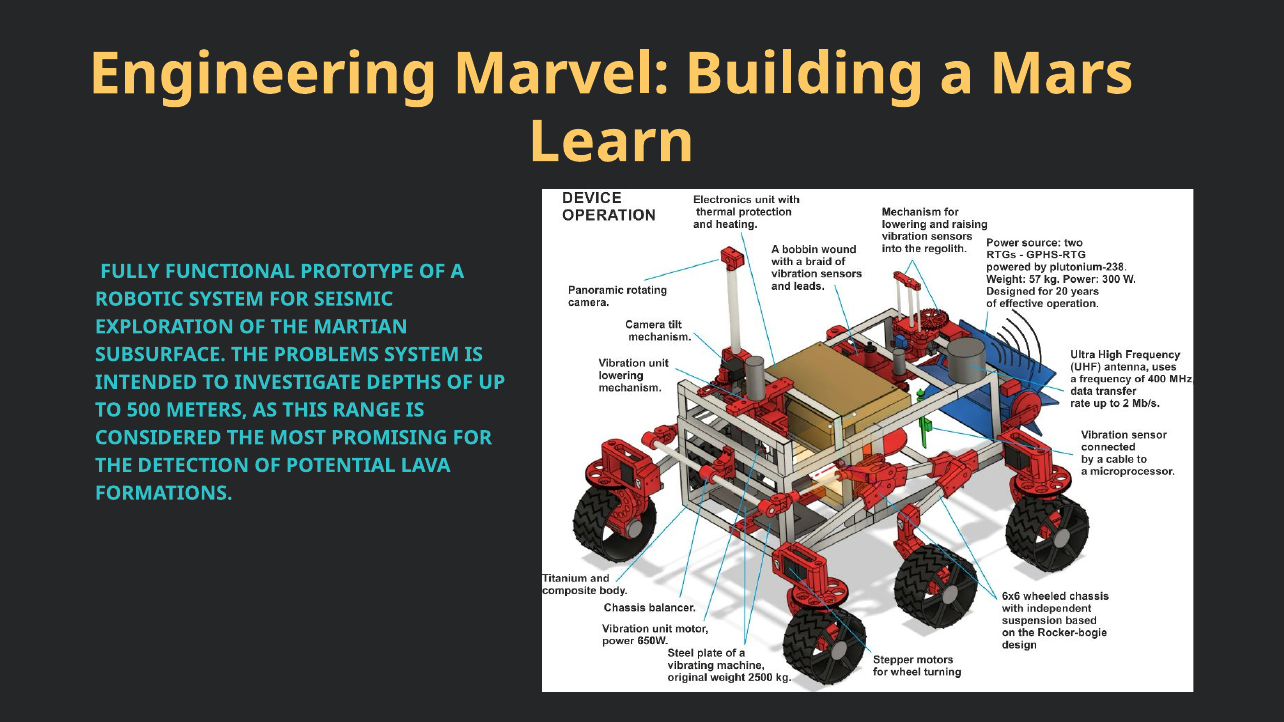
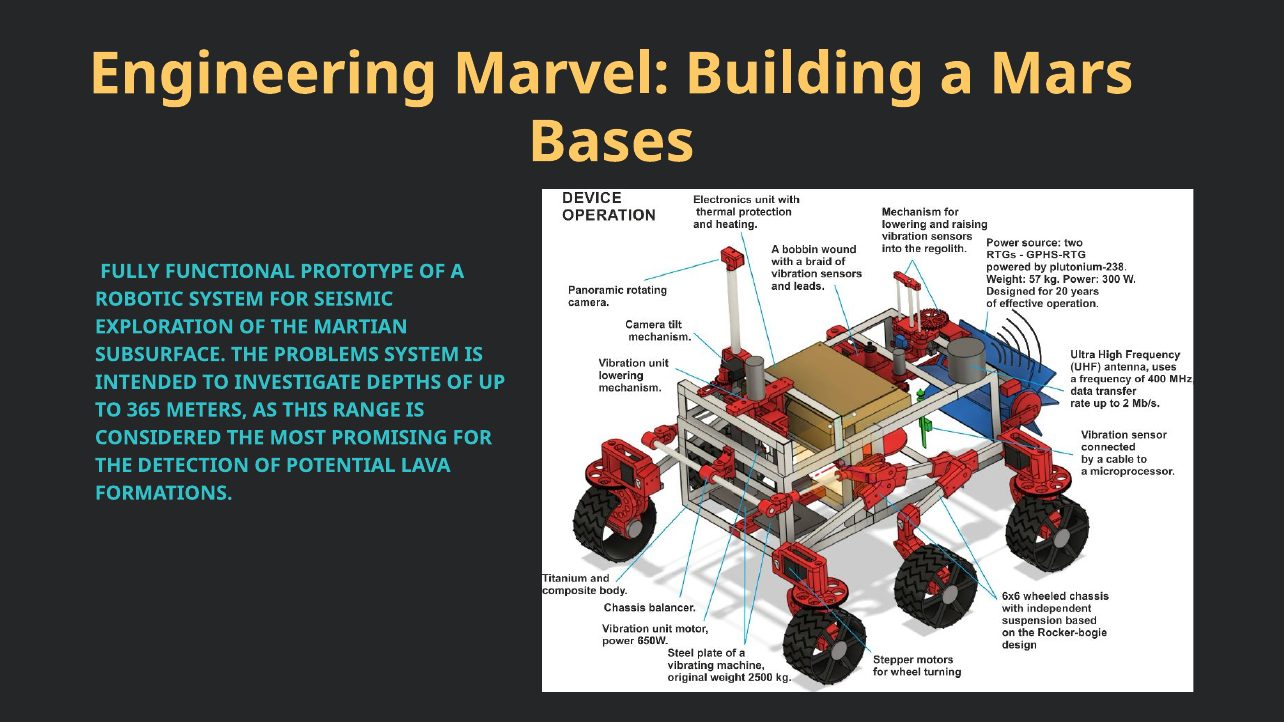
Learn: Learn -> Bases
500: 500 -> 365
